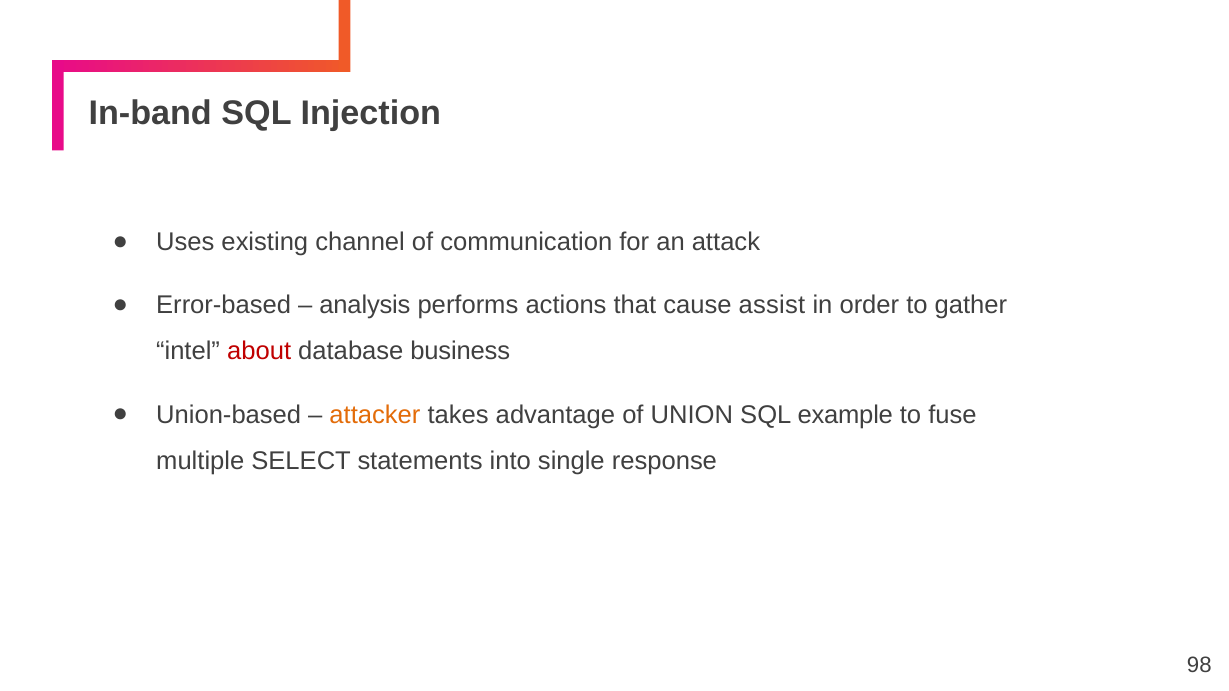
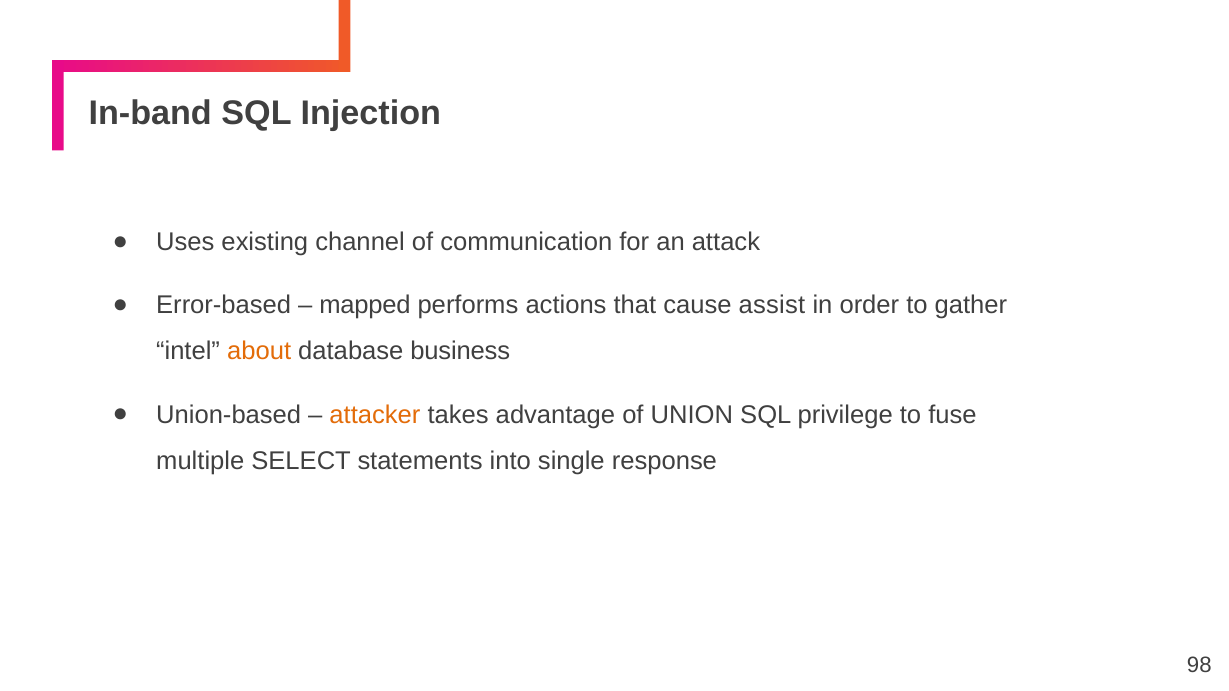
analysis: analysis -> mapped
about colour: red -> orange
example: example -> privilege
